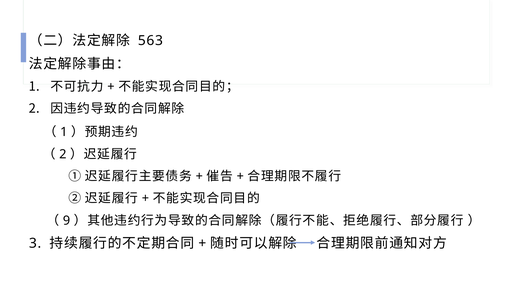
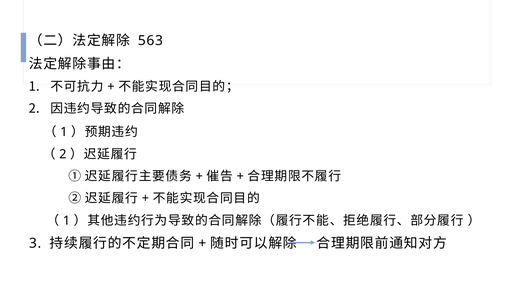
9 at (66, 221): 9 -> 1
